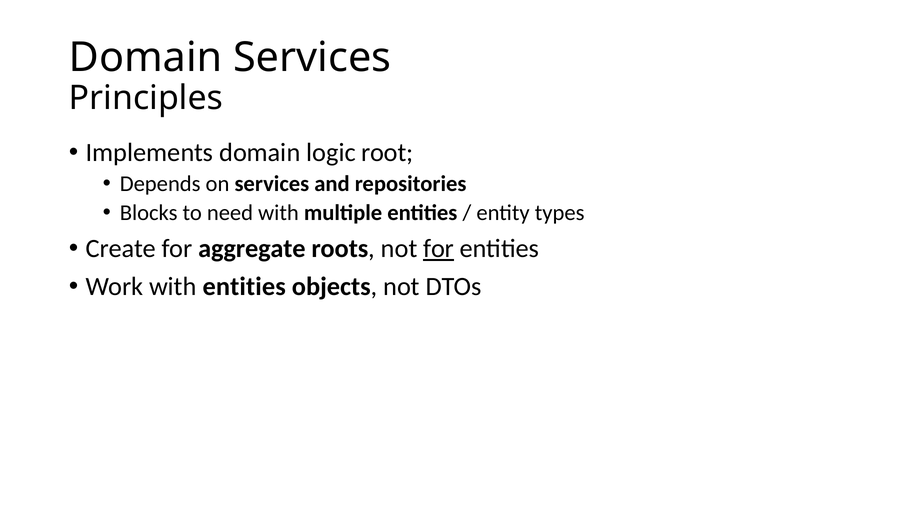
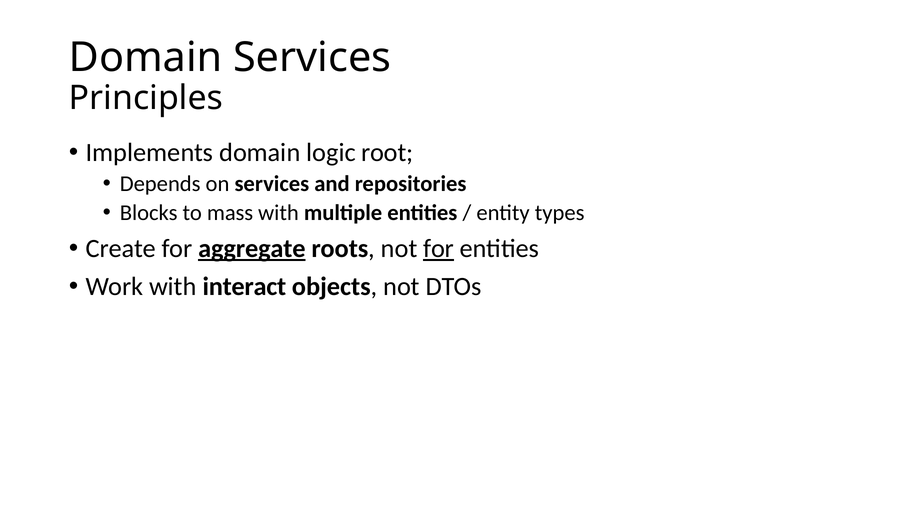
need: need -> mass
aggregate underline: none -> present
with entities: entities -> interact
